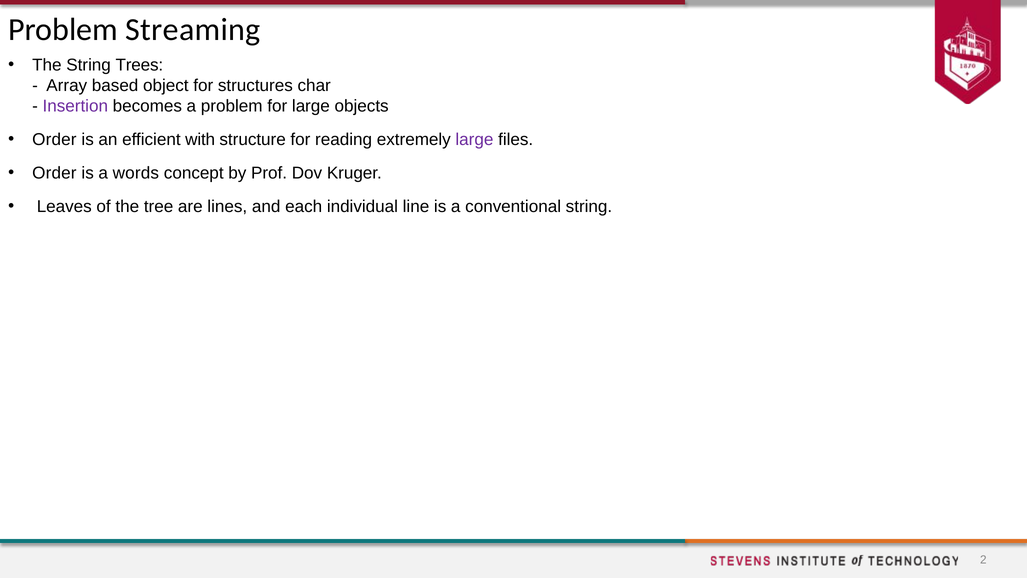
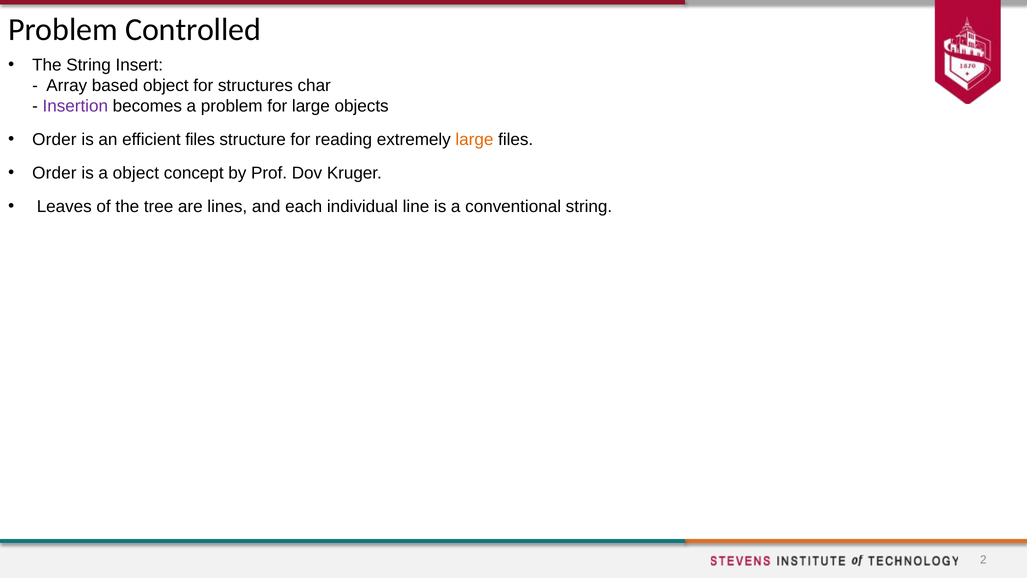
Streaming: Streaming -> Controlled
Trees: Trees -> Insert
efficient with: with -> files
large at (474, 140) colour: purple -> orange
a words: words -> object
